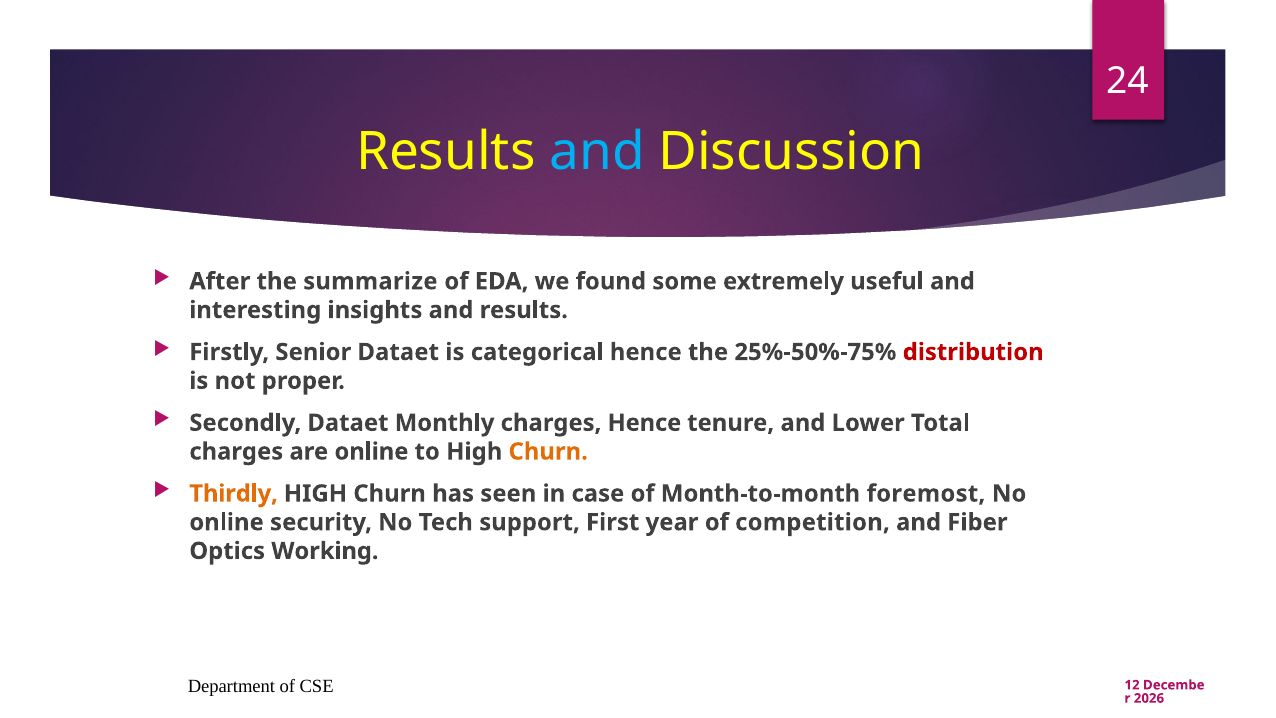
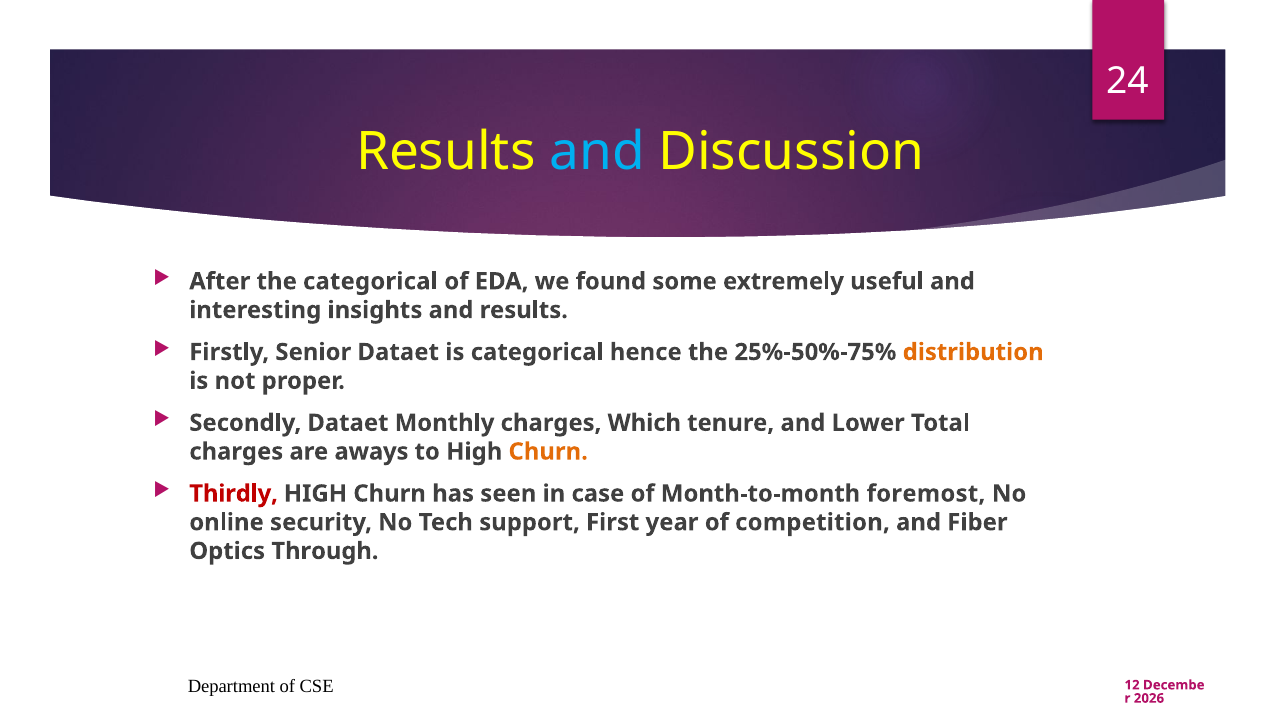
the summarize: summarize -> categorical
distribution colour: red -> orange
charges Hence: Hence -> Which
are online: online -> aways
Thirdly colour: orange -> red
Working: Working -> Through
